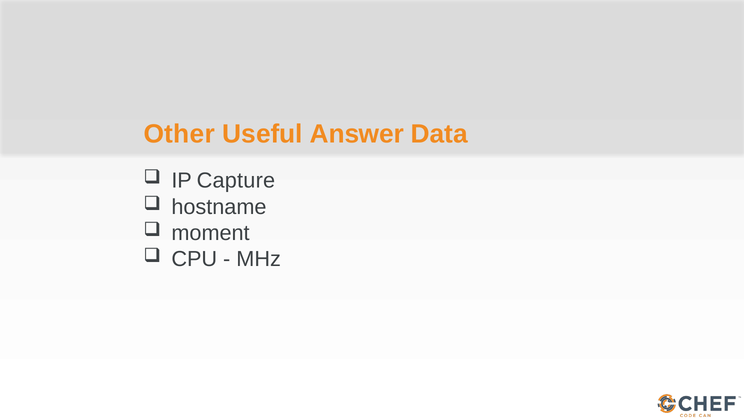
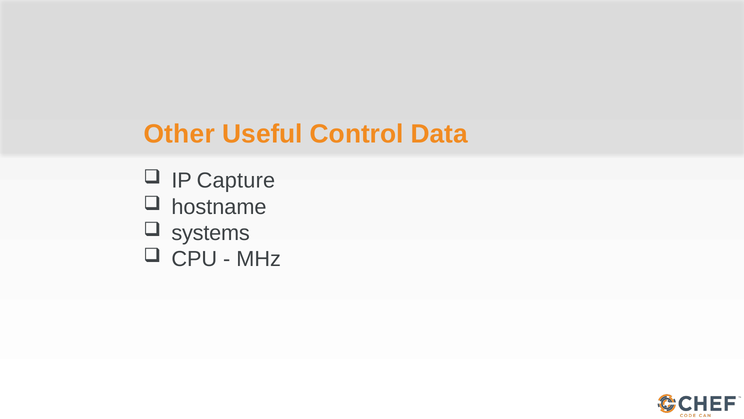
Answer: Answer -> Control
moment: moment -> systems
